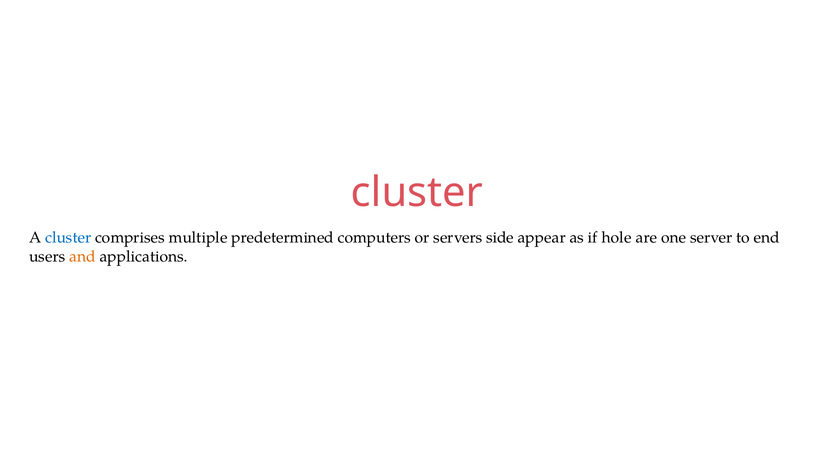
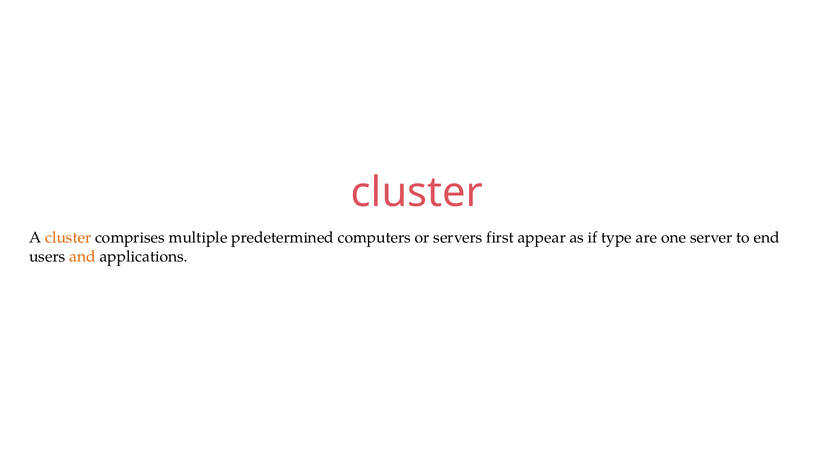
cluster at (68, 238) colour: blue -> orange
side: side -> first
hole: hole -> type
